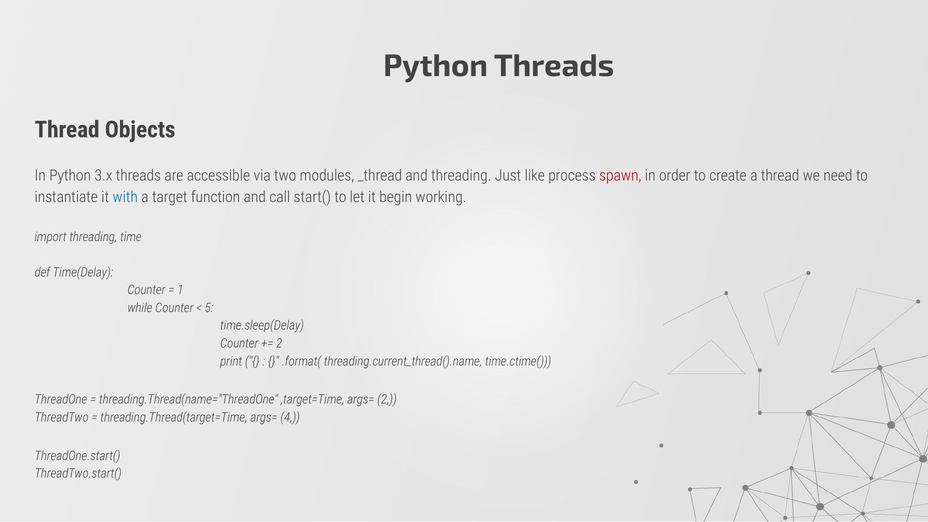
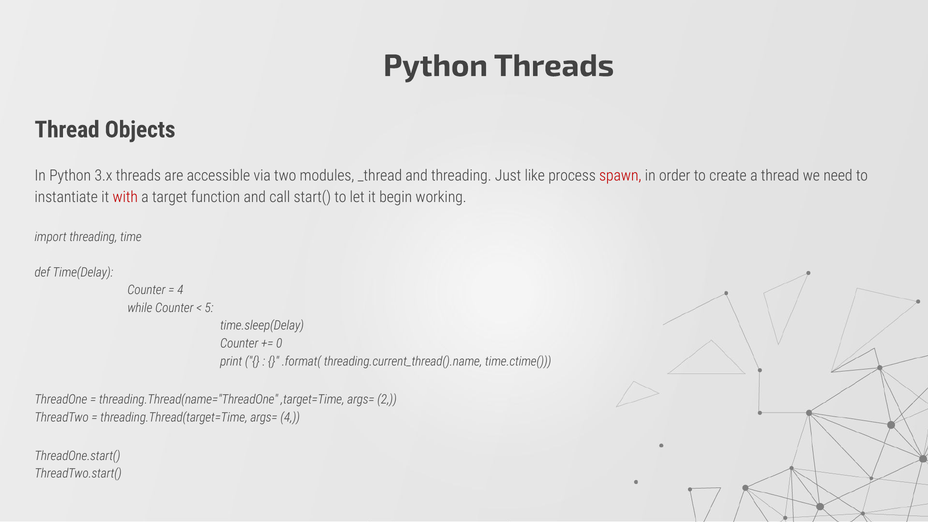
with colour: blue -> red
1 at (180, 290): 1 -> 4
2 at (279, 344): 2 -> 0
